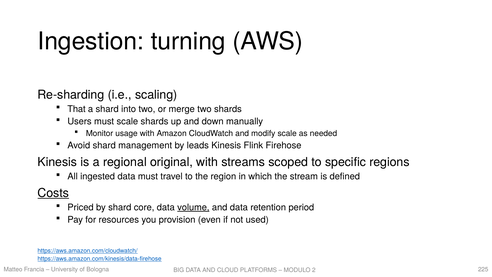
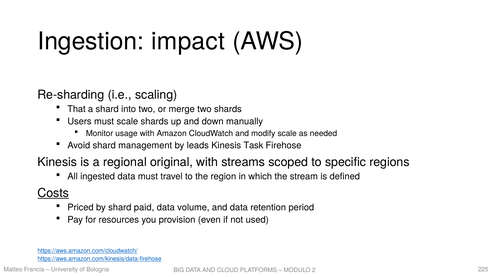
turning: turning -> impact
Flink: Flink -> Task
core: core -> paid
volume underline: present -> none
